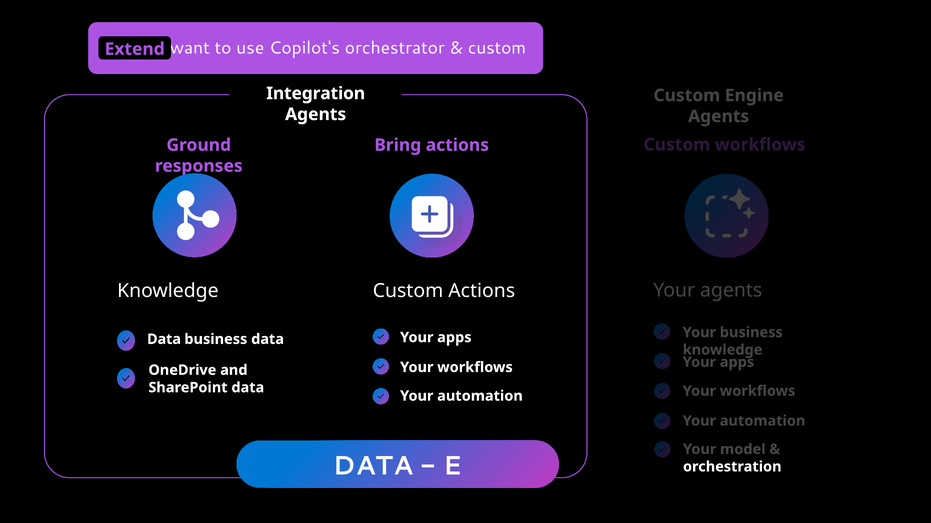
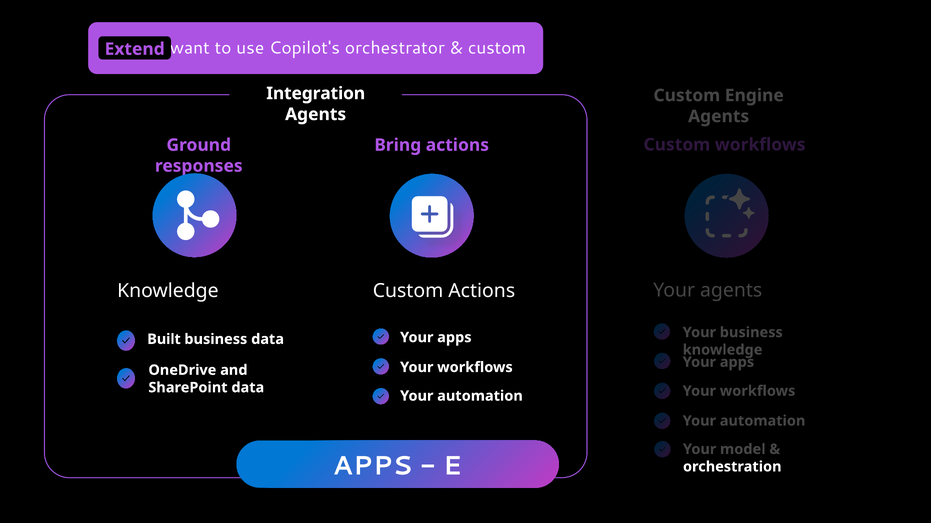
Data at (164, 340): Data -> Built
DATA at (373, 467): DATA -> APPS
